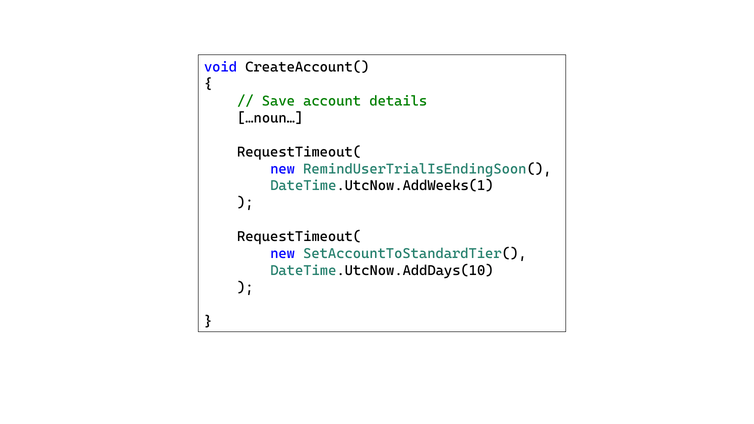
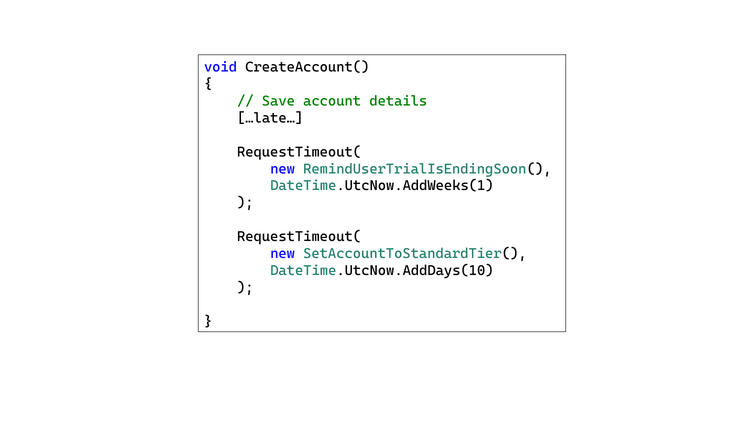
…noun…: …noun… -> …late…
